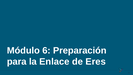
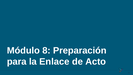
6: 6 -> 8
Eres: Eres -> Acto
